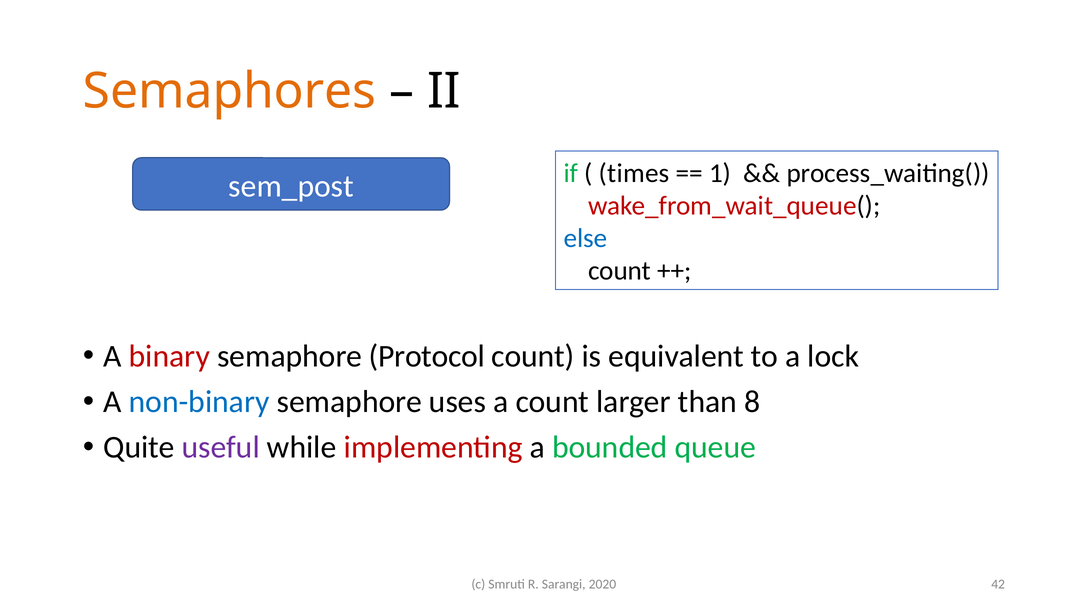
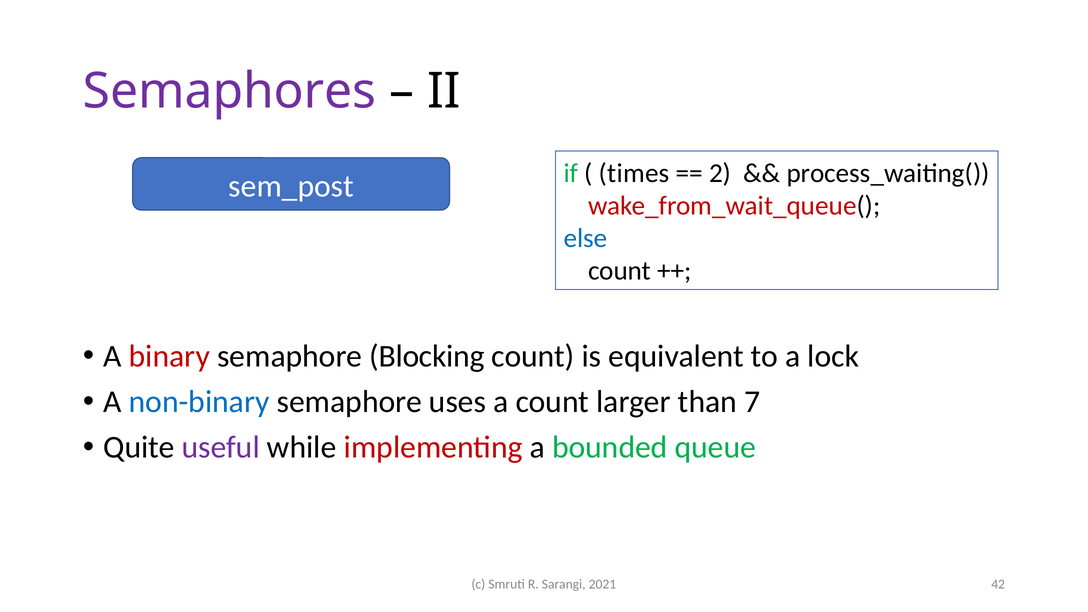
Semaphores colour: orange -> purple
1: 1 -> 2
Protocol: Protocol -> Blocking
8: 8 -> 7
2020: 2020 -> 2021
